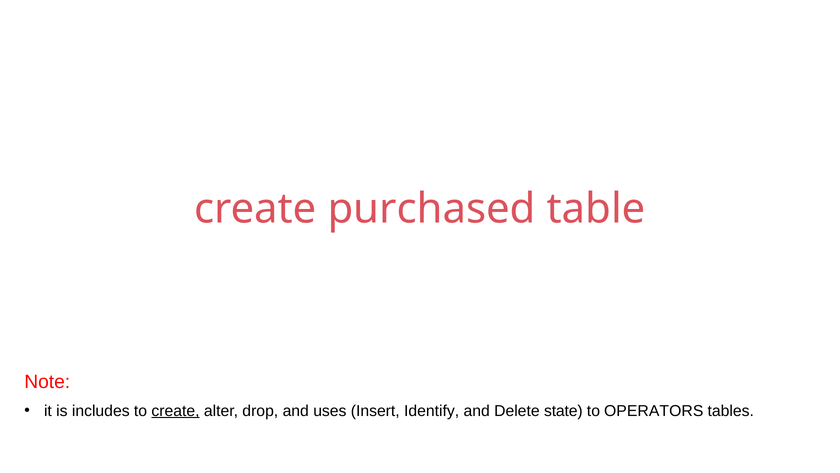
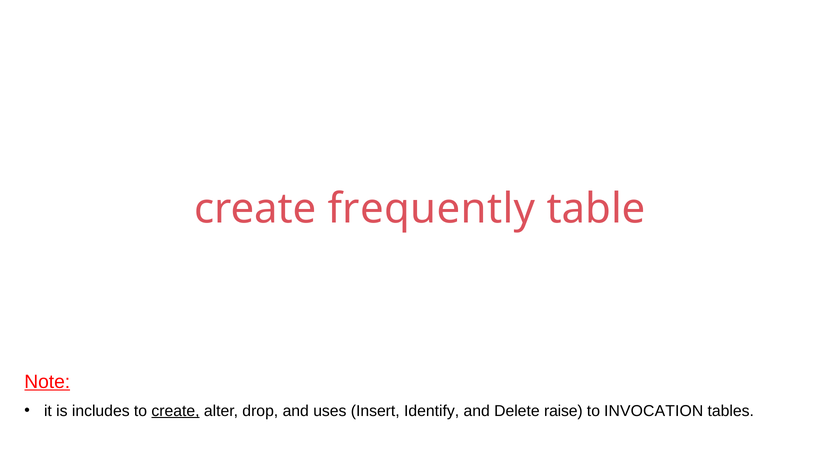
purchased: purchased -> frequently
Note underline: none -> present
state: state -> raise
OPERATORS: OPERATORS -> INVOCATION
